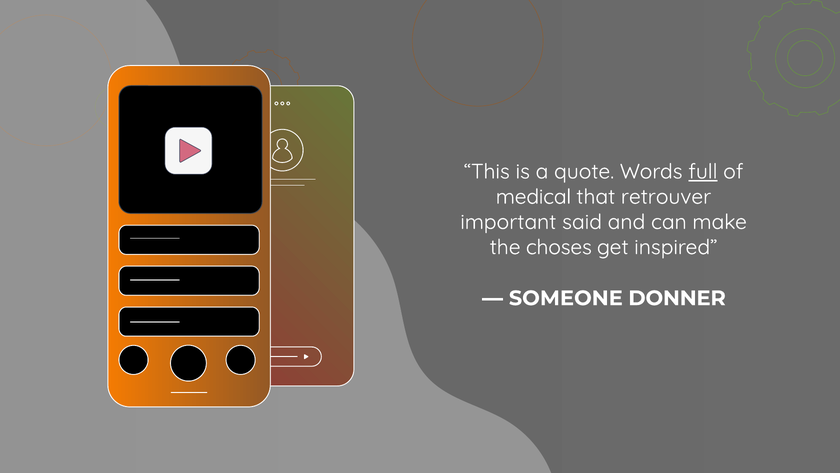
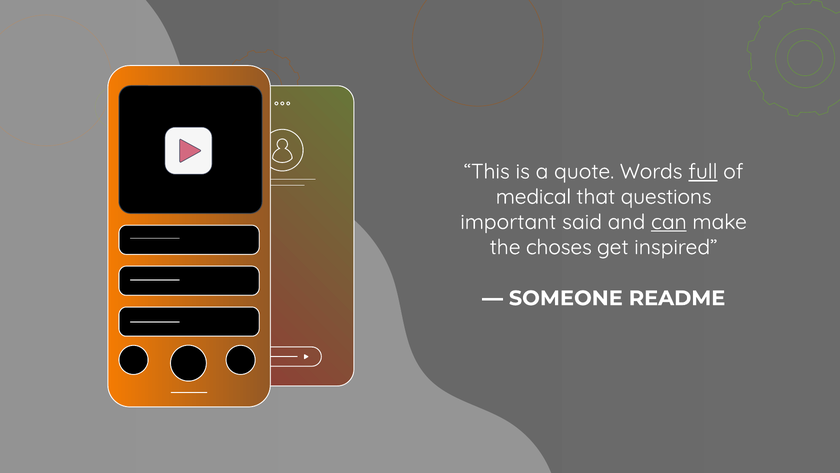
retrouver: retrouver -> questions
can underline: none -> present
DONNER: DONNER -> README
